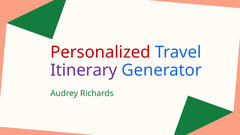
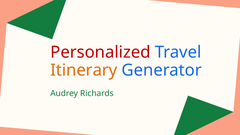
Itinerary colour: purple -> orange
